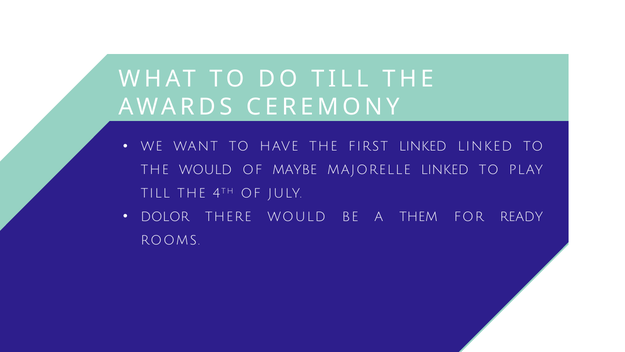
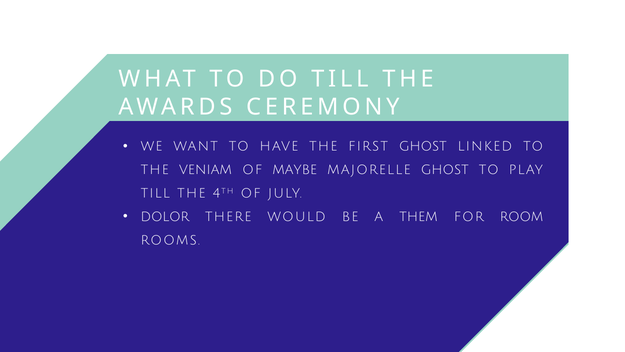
FIRST LINKED: LINKED -> GHOST
THE WOULD: WOULD -> VENIAM
MAJORELLE LINKED: LINKED -> GHOST
READY: READY -> ROOM
